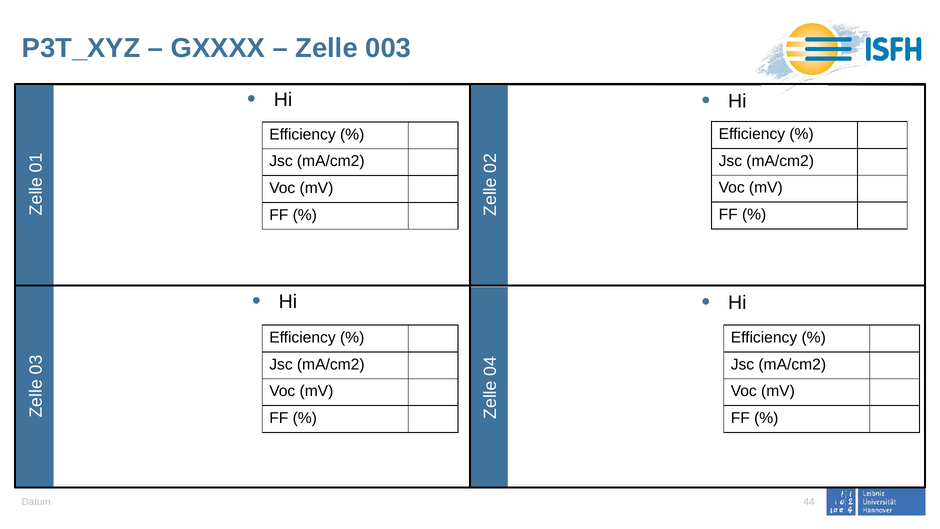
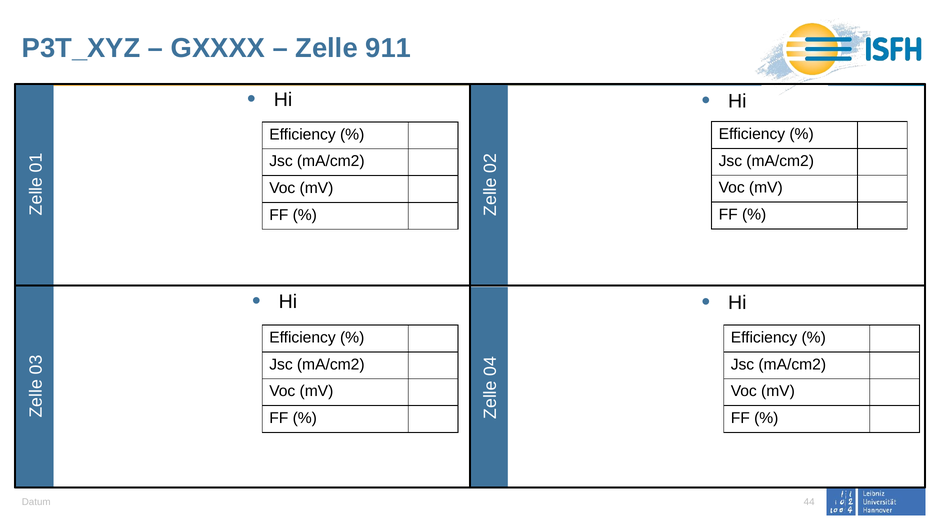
003: 003 -> 911
